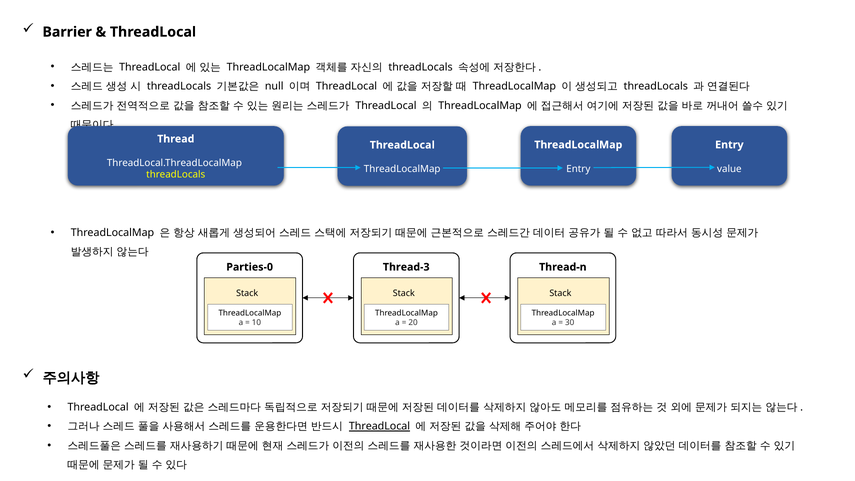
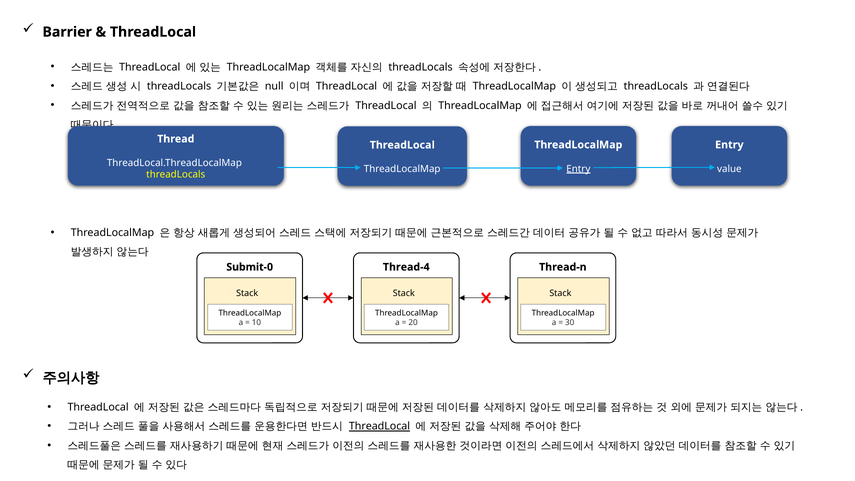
Entry at (578, 169) underline: none -> present
Parties-0: Parties-0 -> Submit-0
Thread-3: Thread-3 -> Thread-4
